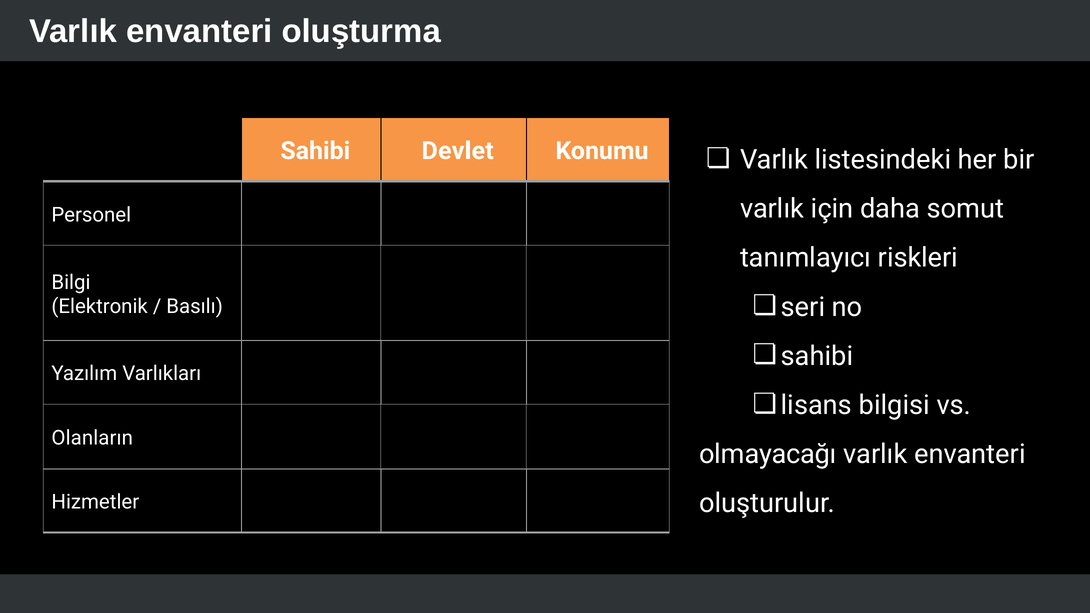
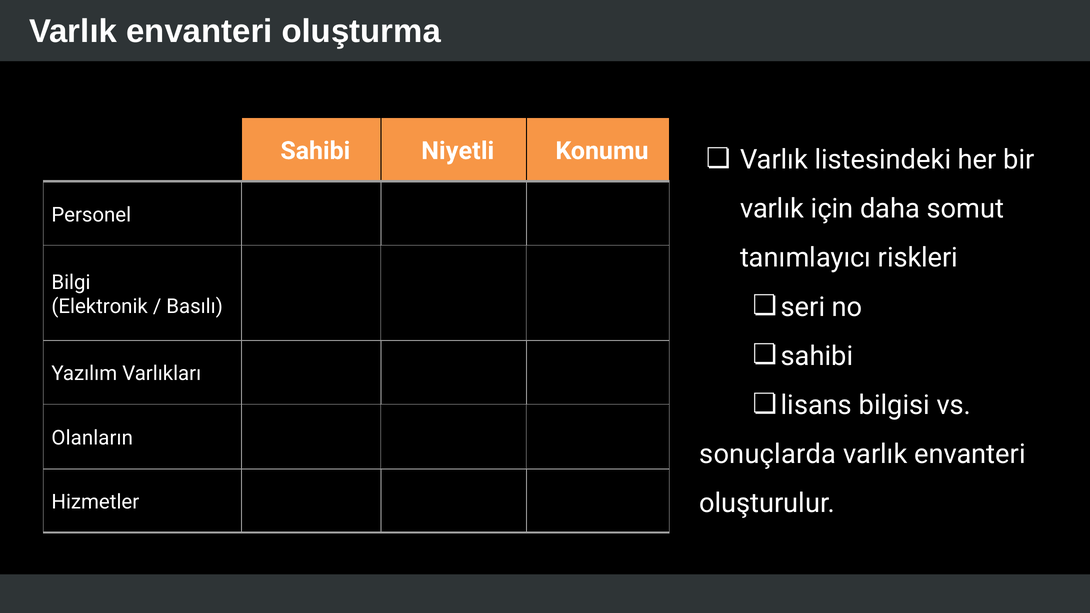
Devlet: Devlet -> Niyetli
olmayacağı: olmayacağı -> sonuçlarda
